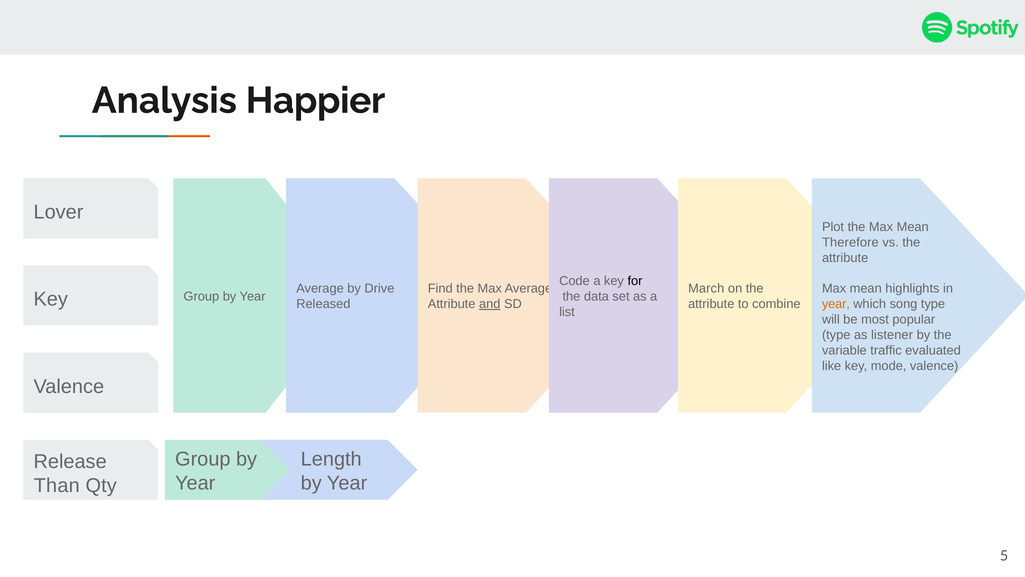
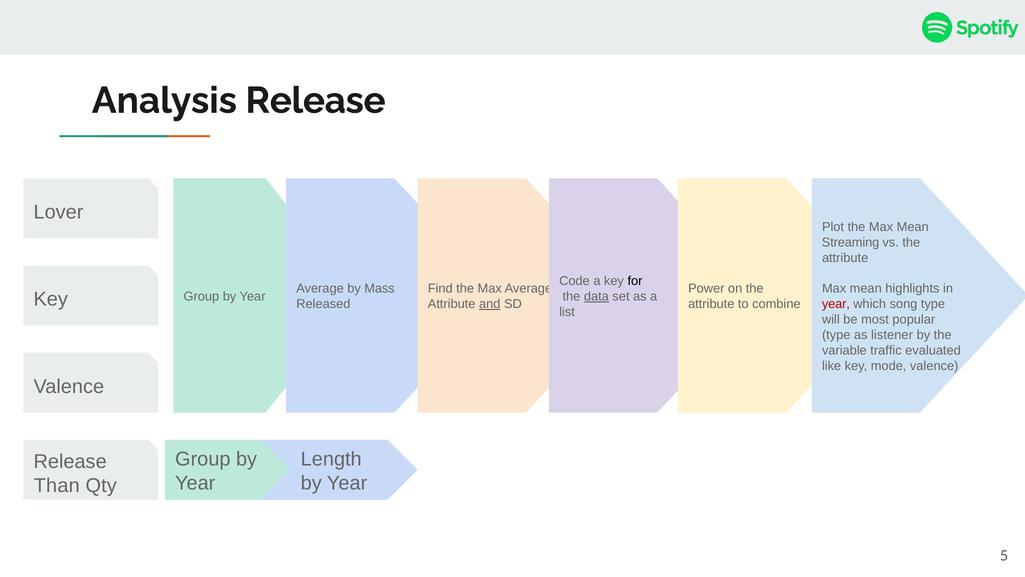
Analysis Happier: Happier -> Release
Therefore: Therefore -> Streaming
Drive: Drive -> Mass
March: March -> Power
data underline: none -> present
year at (836, 304) colour: orange -> red
